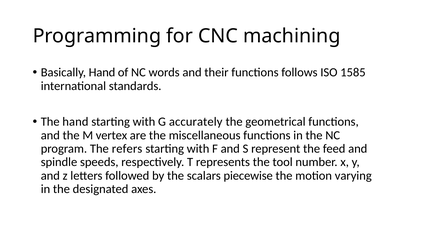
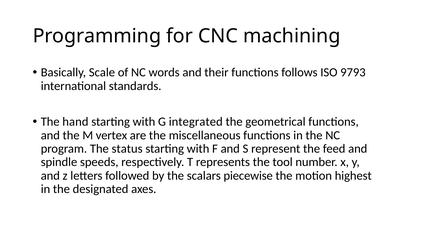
Basically Hand: Hand -> Scale
1585: 1585 -> 9793
accurately: accurately -> integrated
refers: refers -> status
varying: varying -> highest
